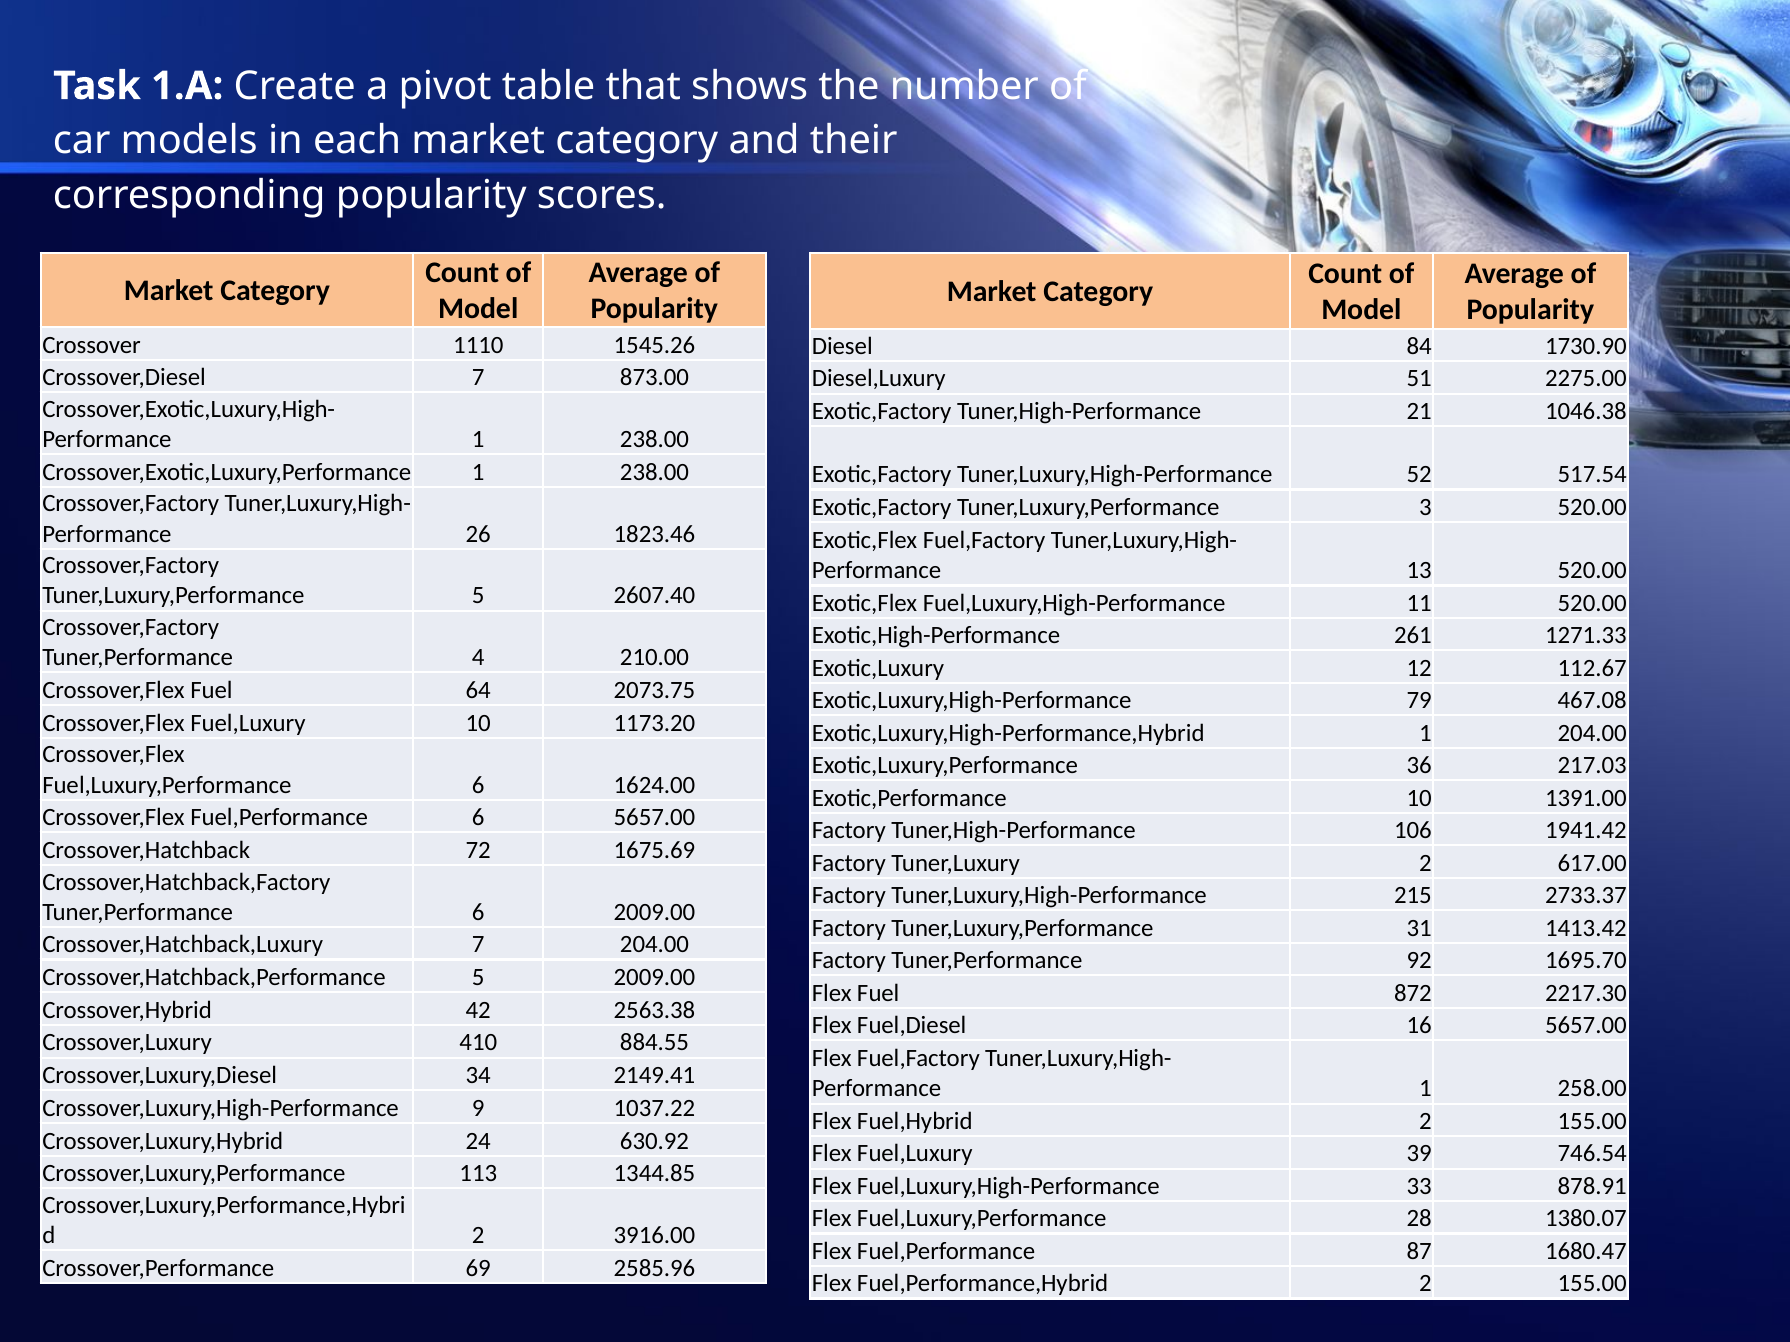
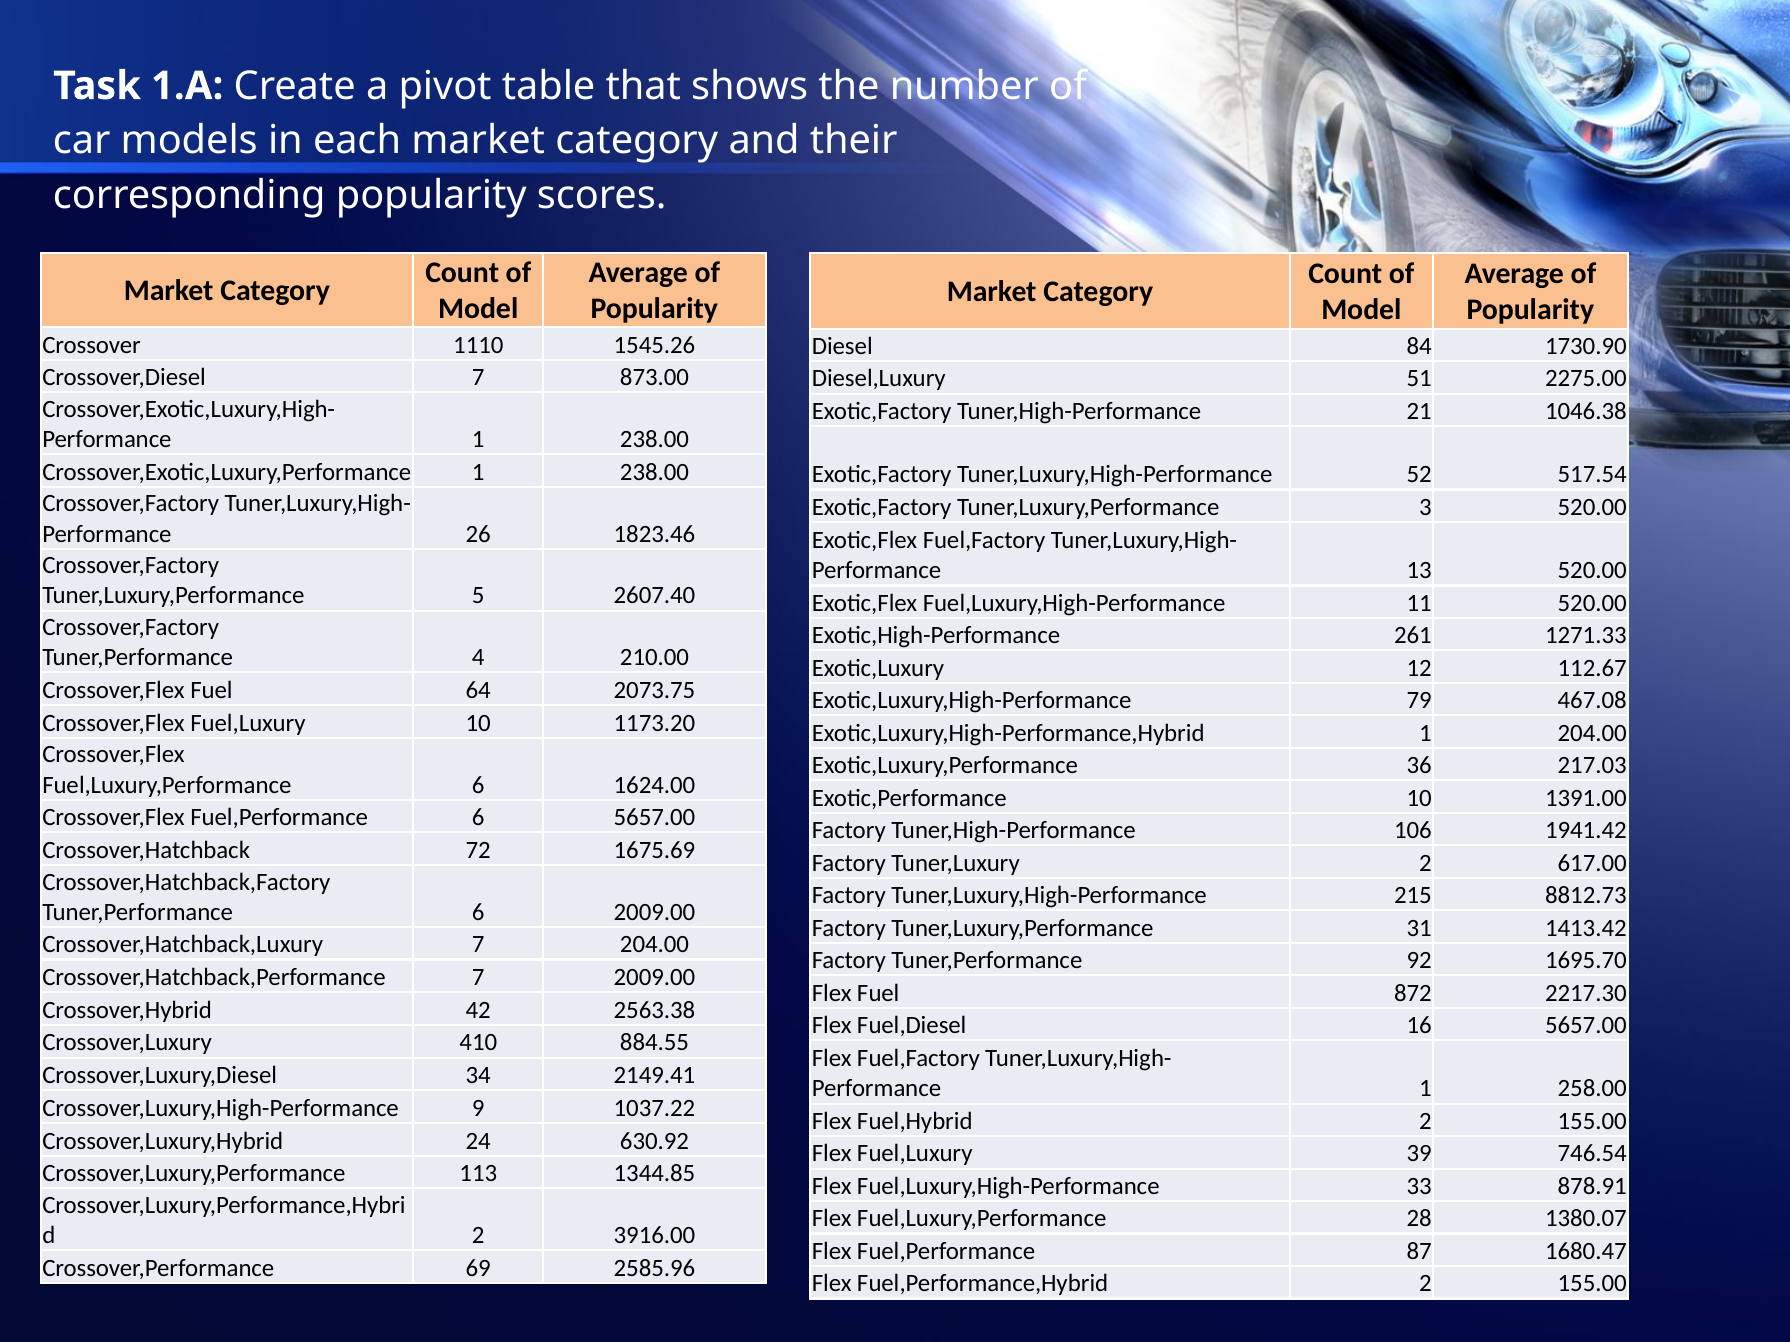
2733.37: 2733.37 -> 8812.73
Crossover,Hatchback,Performance 5: 5 -> 7
